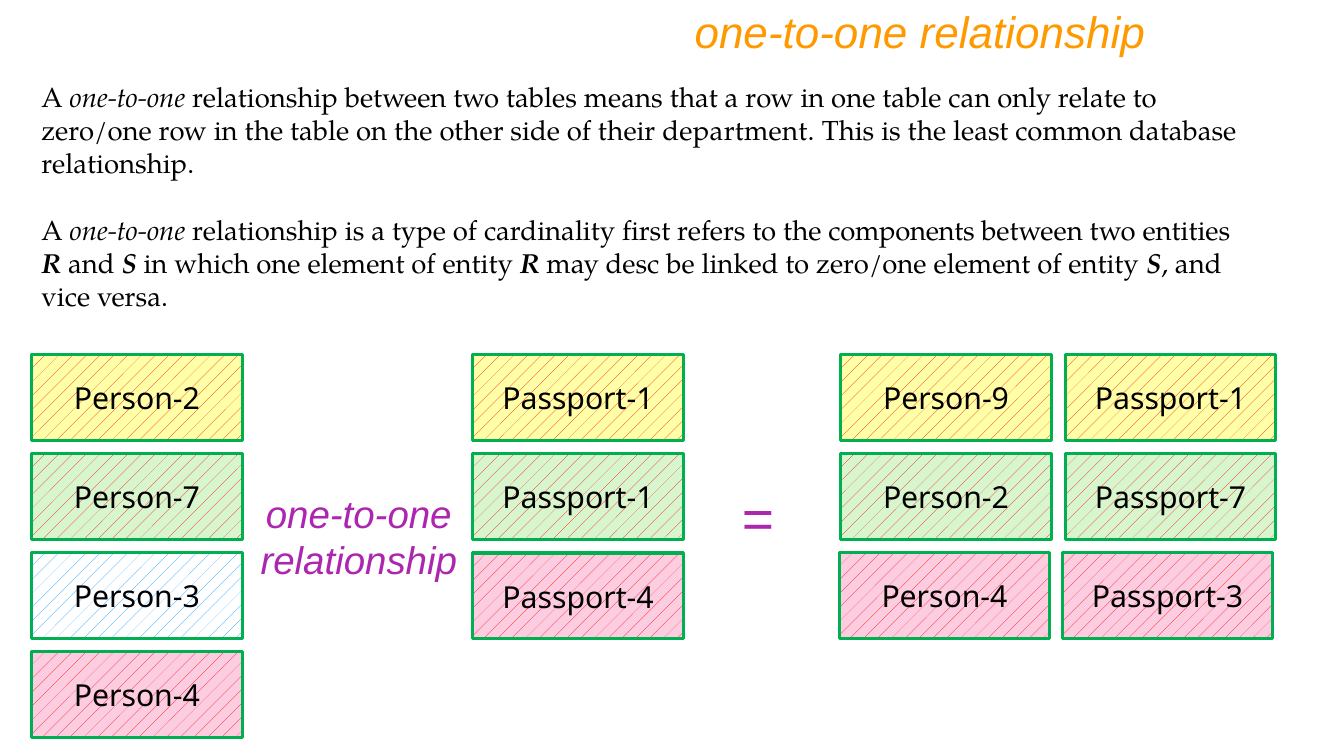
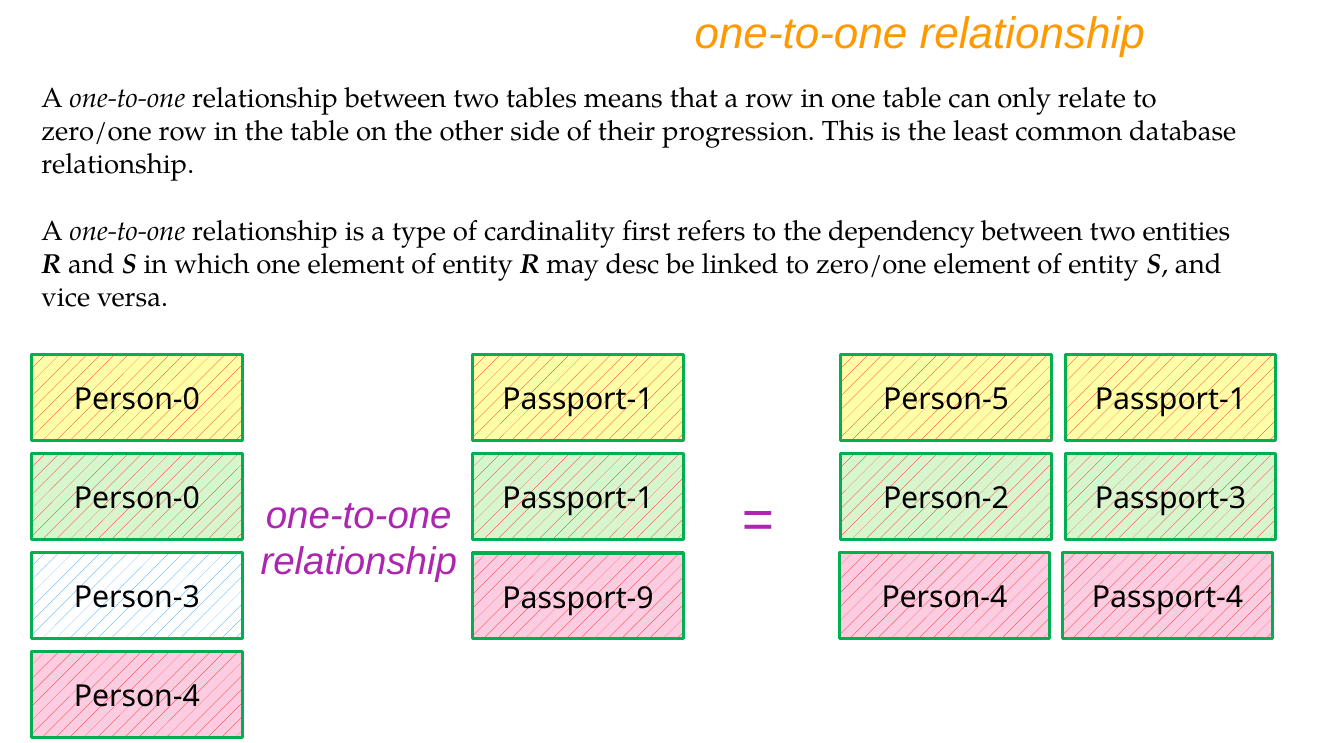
department: department -> progression
components: components -> dependency
Person-2 at (137, 400): Person-2 -> Person-0
Person-9: Person-9 -> Person-5
Person-7 at (137, 498): Person-7 -> Person-0
Passport-7: Passport-7 -> Passport-3
Passport-4: Passport-4 -> Passport-9
Passport-3: Passport-3 -> Passport-4
